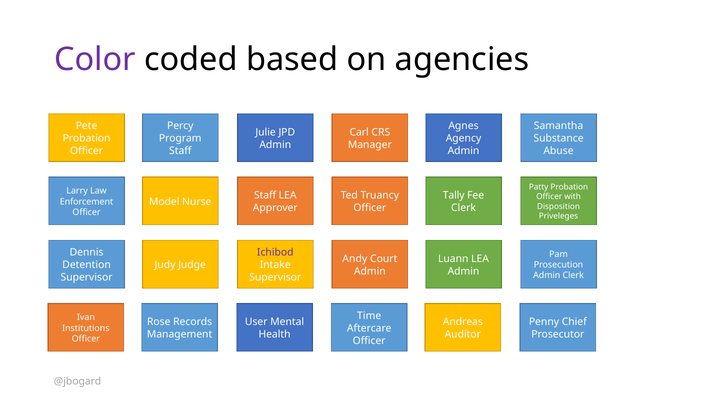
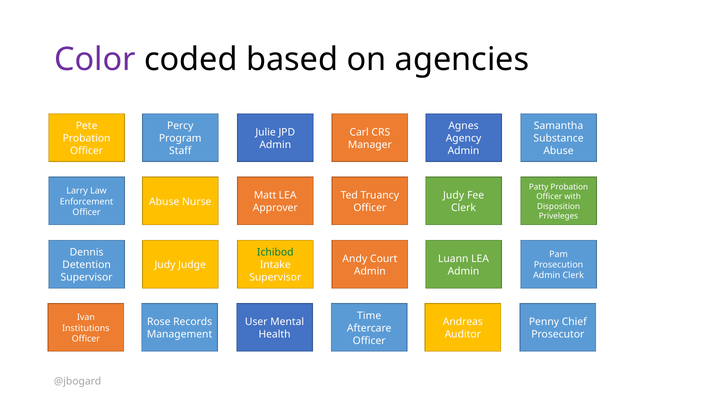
Staff at (265, 195): Staff -> Matt
Tally at (454, 195): Tally -> Judy
Model at (164, 202): Model -> Abuse
Ichibod colour: purple -> green
